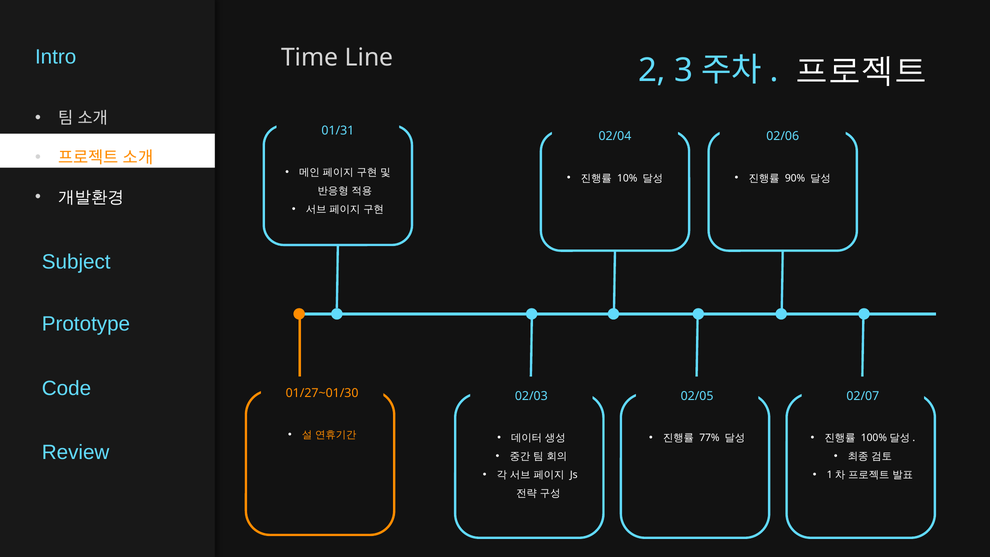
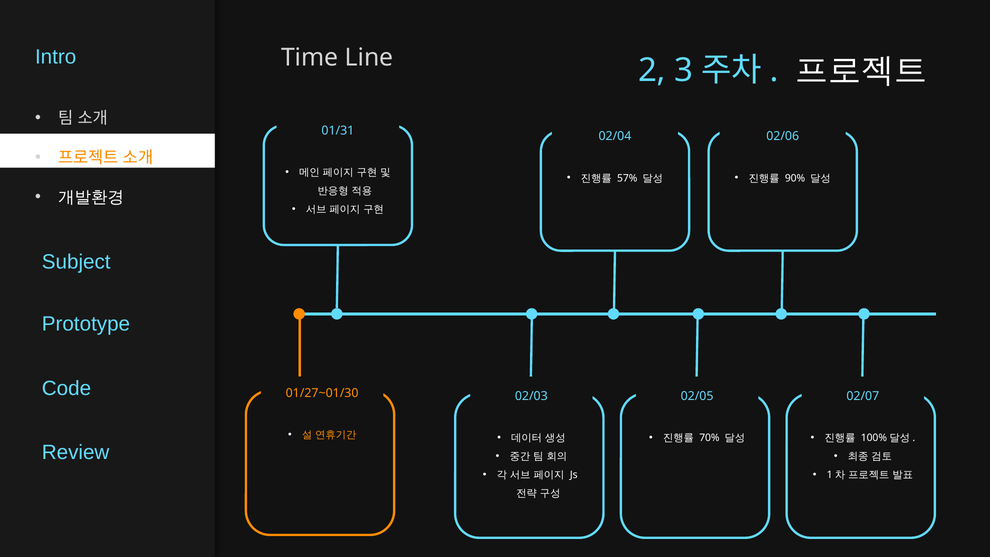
10%: 10% -> 57%
77%: 77% -> 70%
